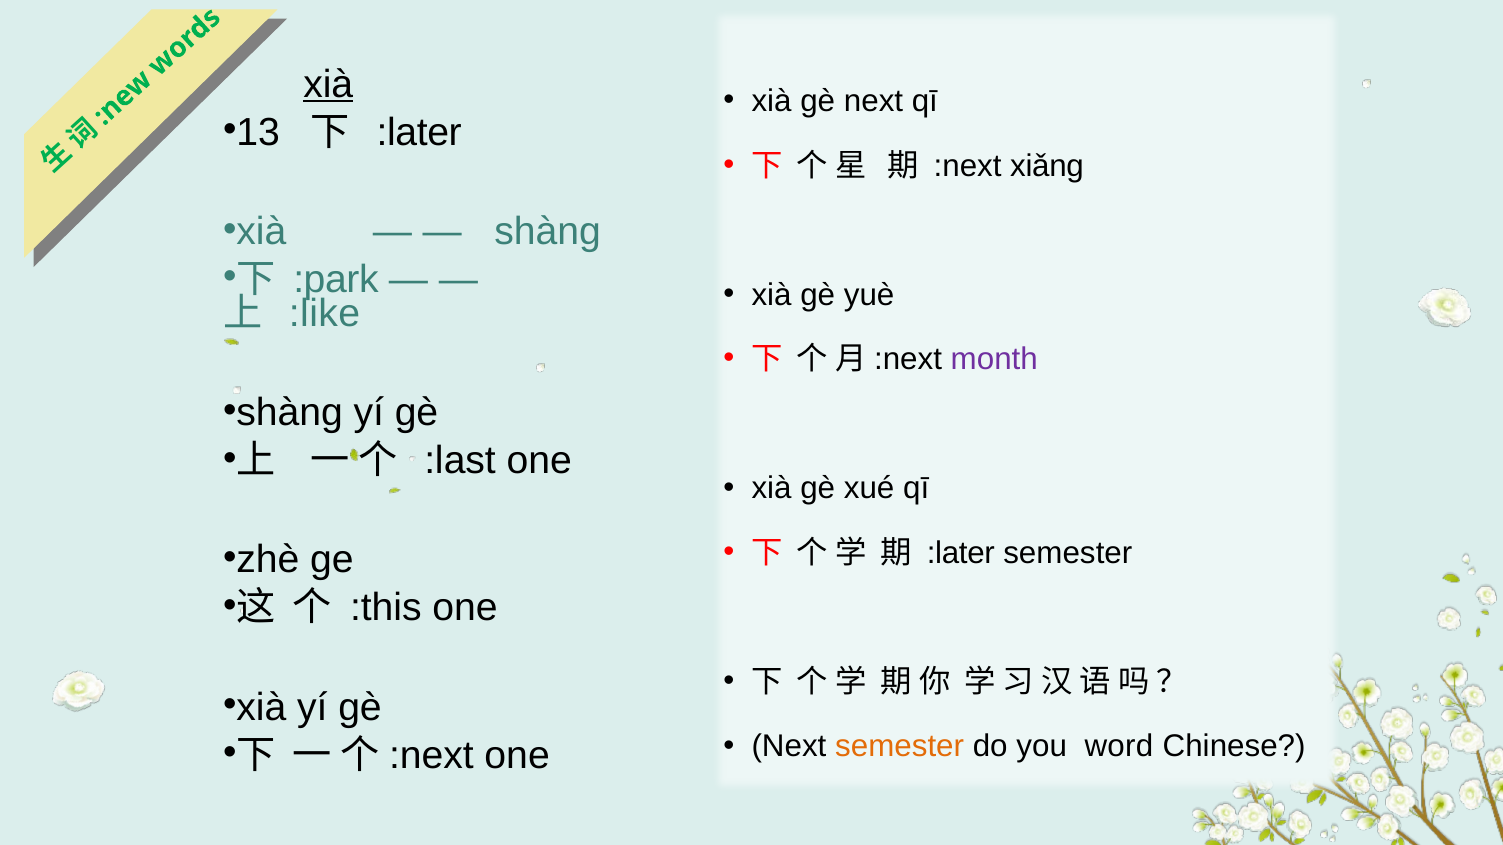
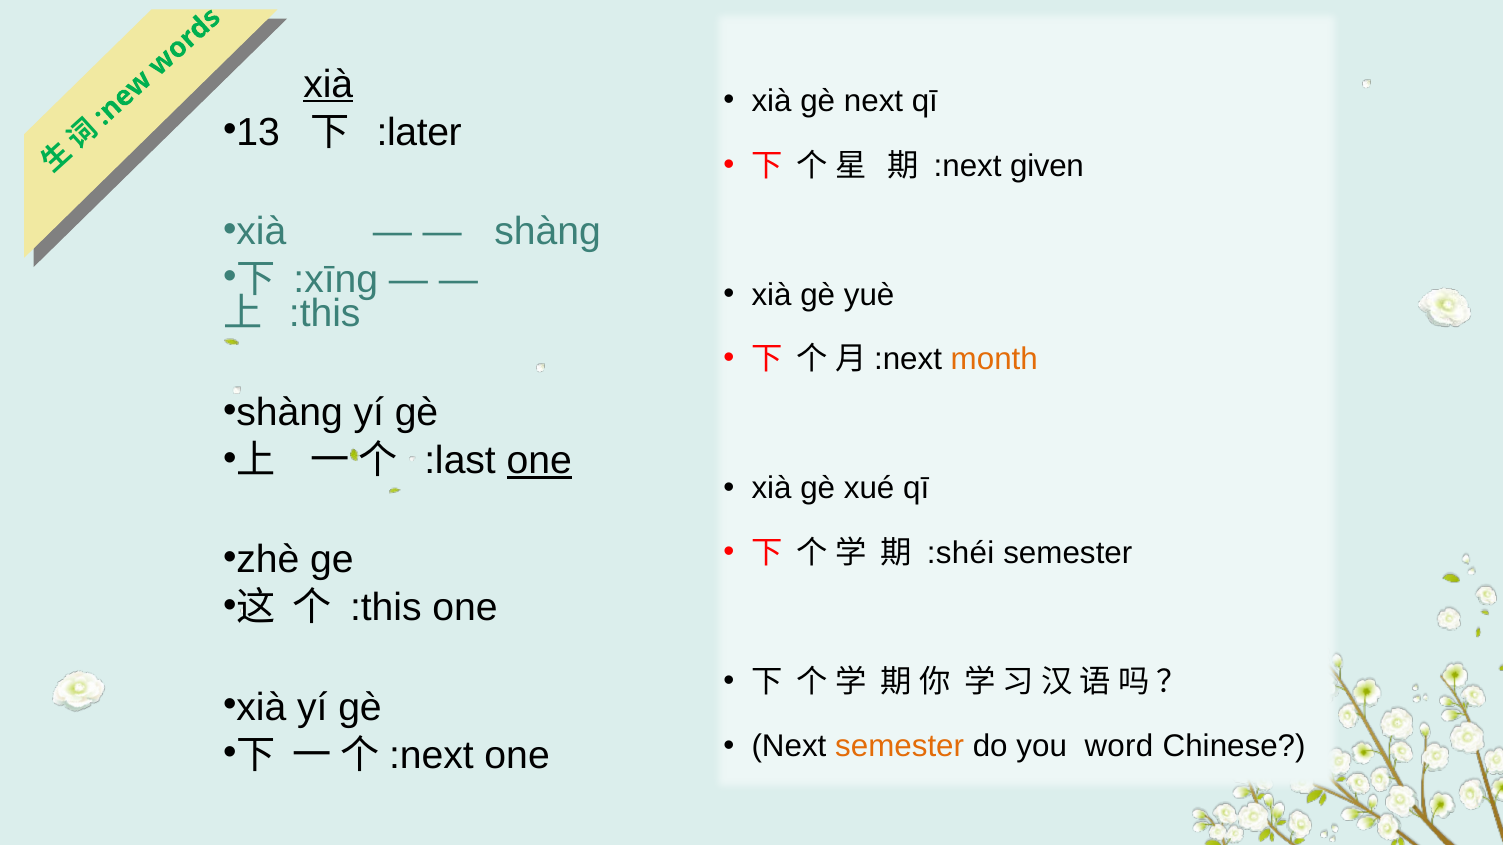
xiǎnɡ: xiǎnɡ -> given
:park: :park -> :xīnɡ
:like at (325, 313): :like -> :this
month colour: purple -> orange
one at (539, 461) underline: none -> present
:later at (961, 553): :later -> :shéi
